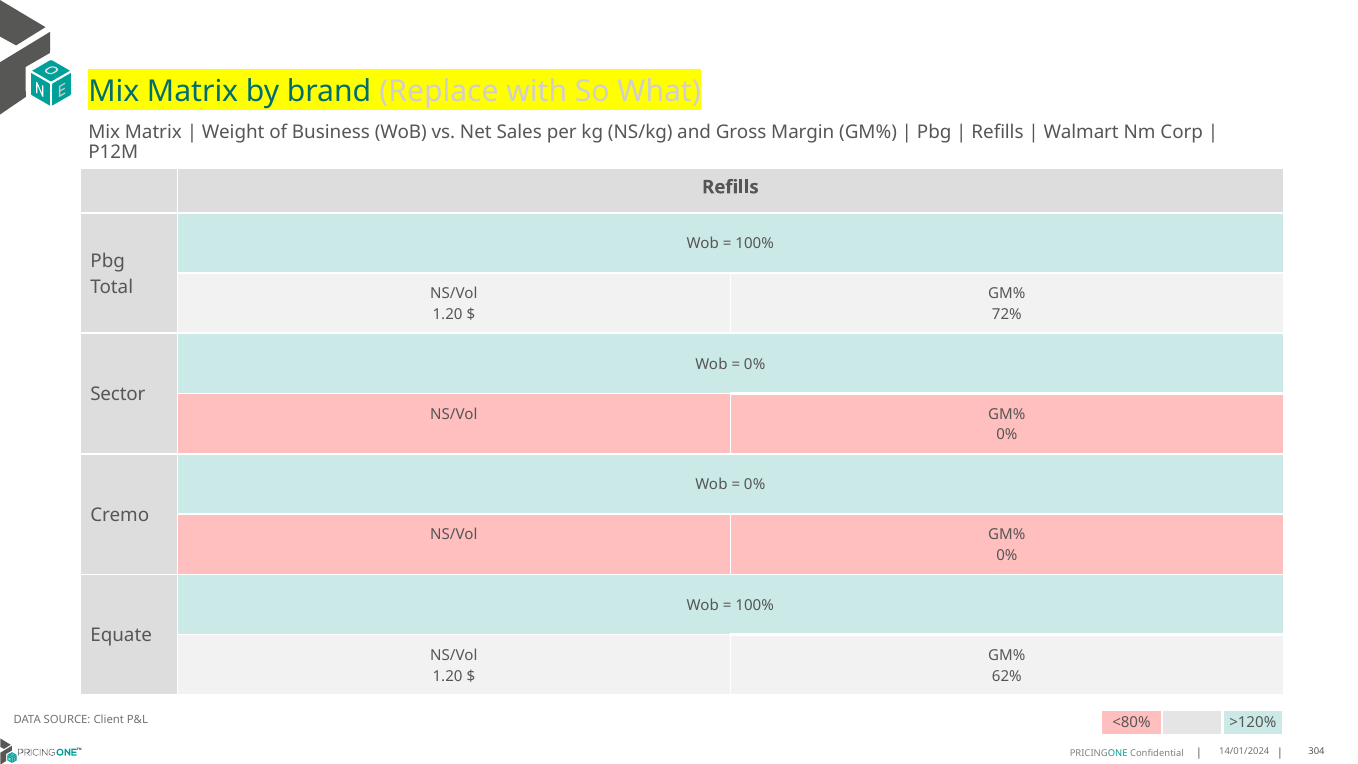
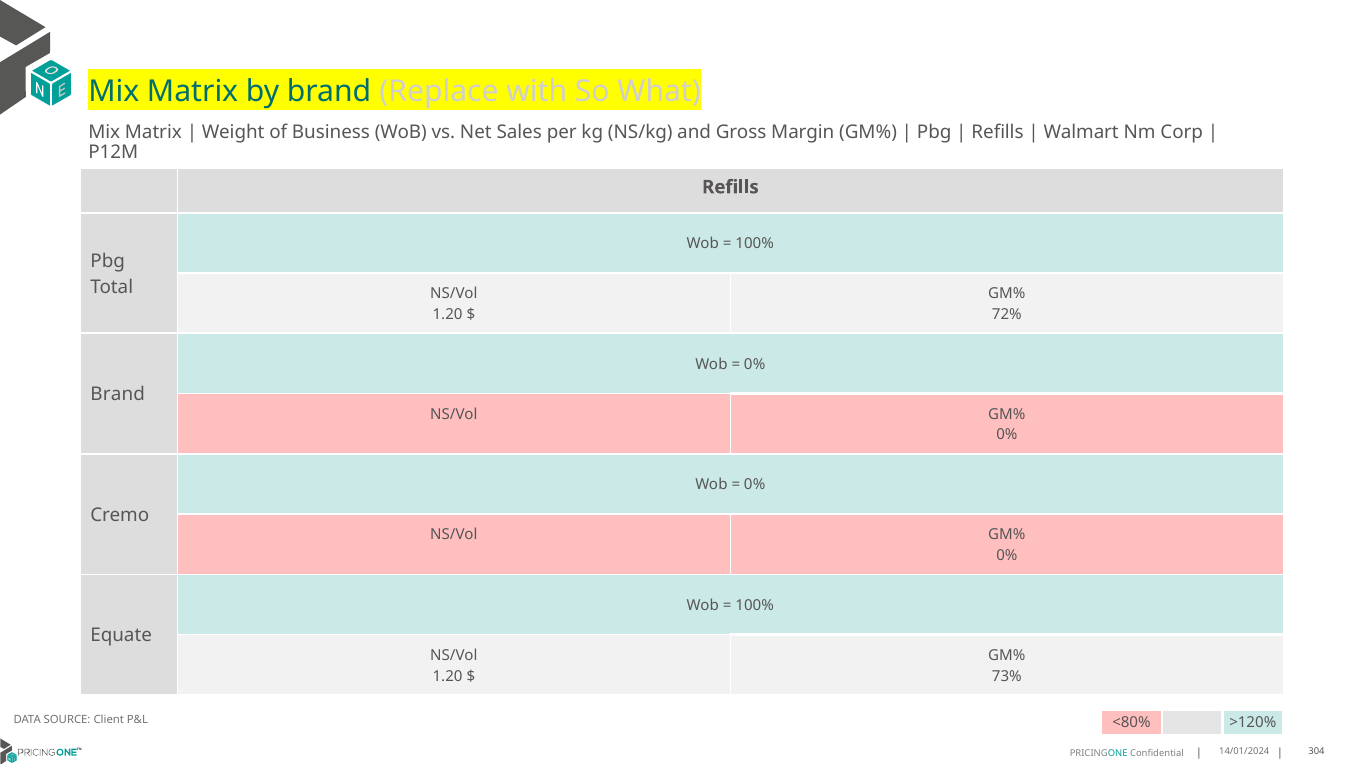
Sector at (118, 395): Sector -> Brand
62%: 62% -> 73%
